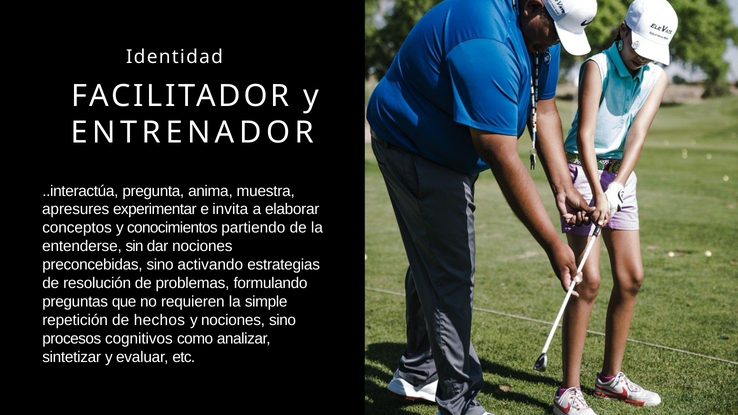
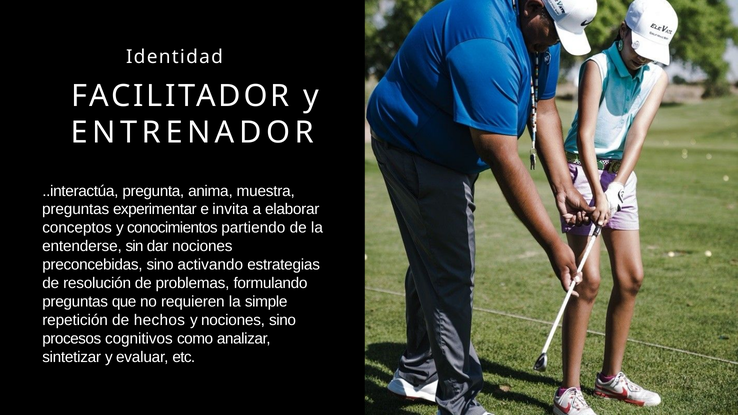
apresures at (76, 209): apresures -> preguntas
